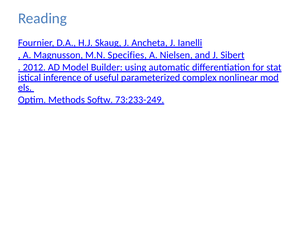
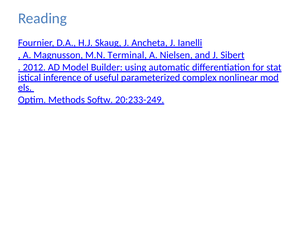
Specifies: Specifies -> Terminal
73:233-249: 73:233-249 -> 20:233-249
